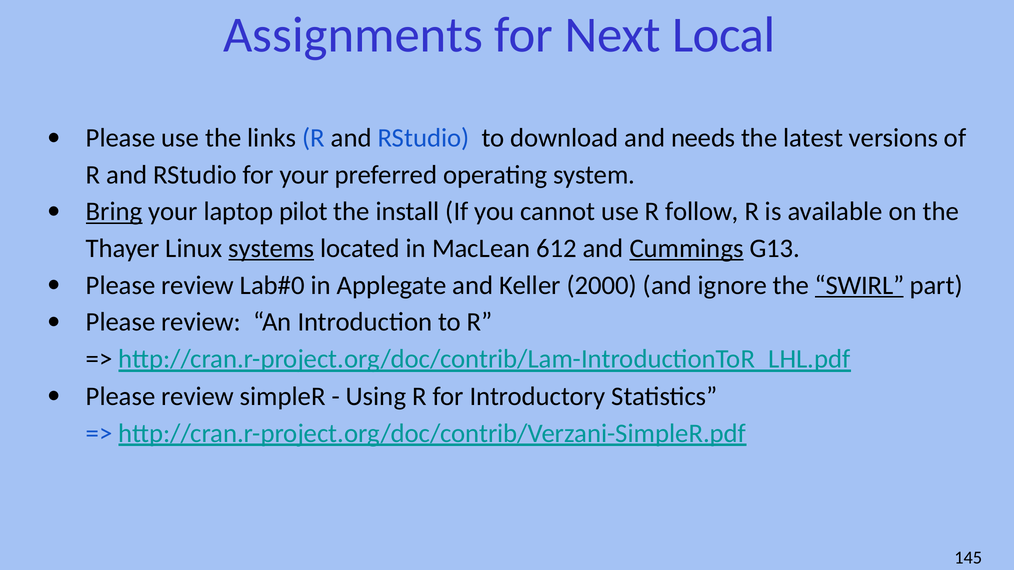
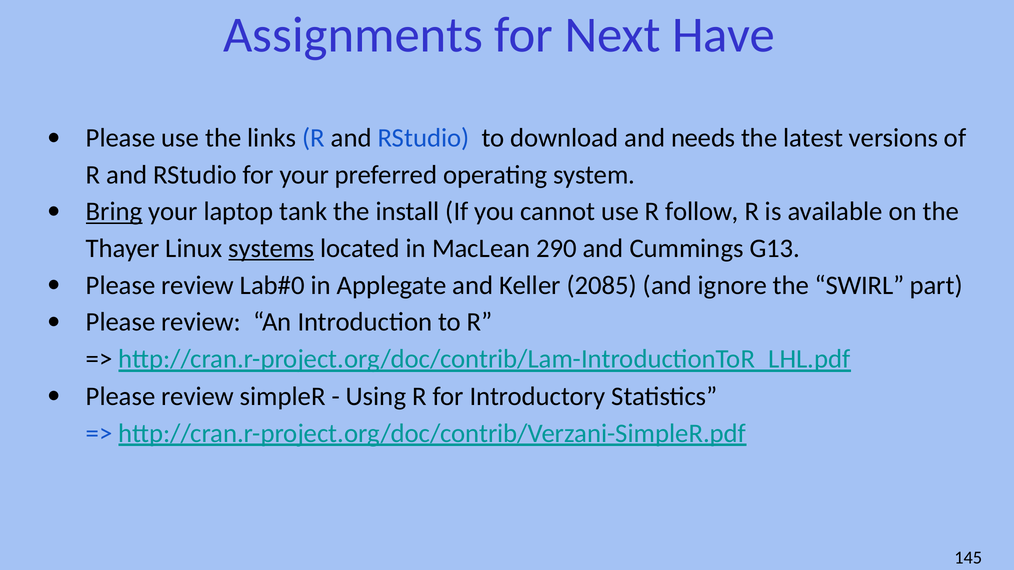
Local: Local -> Have
pilot: pilot -> tank
612: 612 -> 290
Cummings underline: present -> none
2000: 2000 -> 2085
SWIRL underline: present -> none
